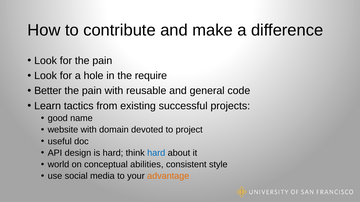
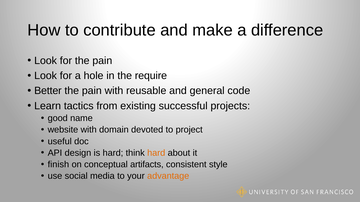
hard at (156, 153) colour: blue -> orange
world: world -> finish
abilities: abilities -> artifacts
